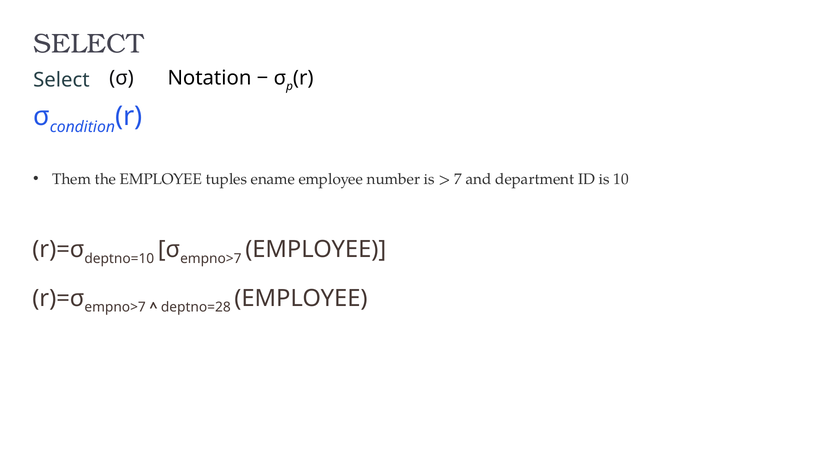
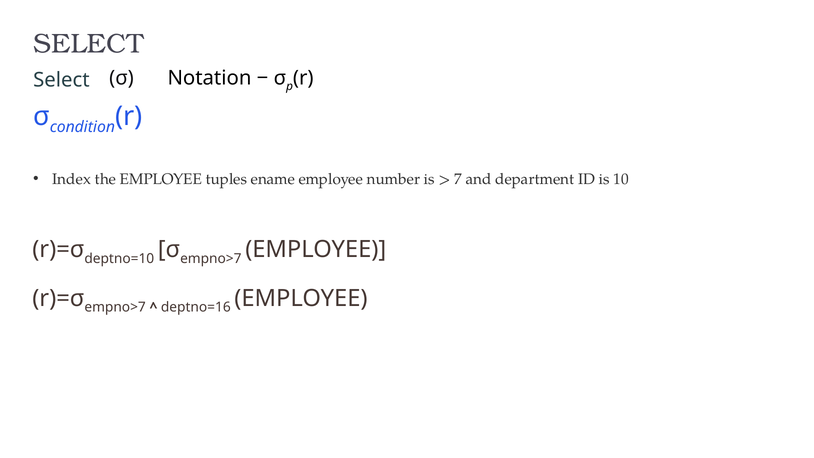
Them: Them -> Index
deptno=28: deptno=28 -> deptno=16
